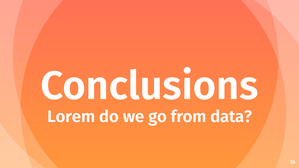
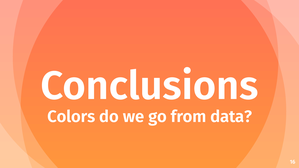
Lorem: Lorem -> Colors
